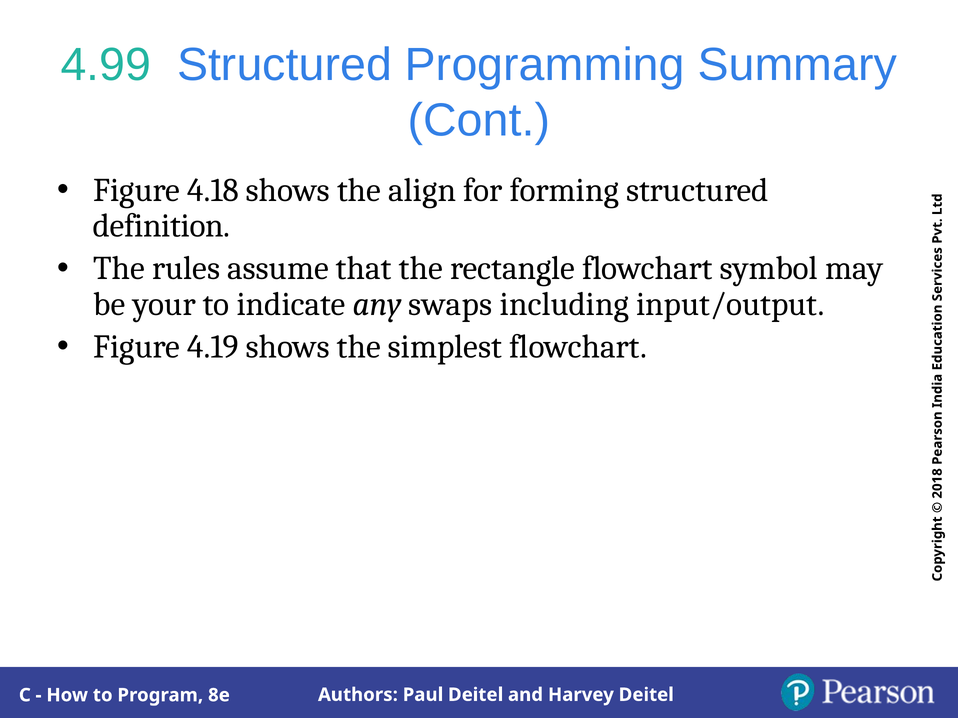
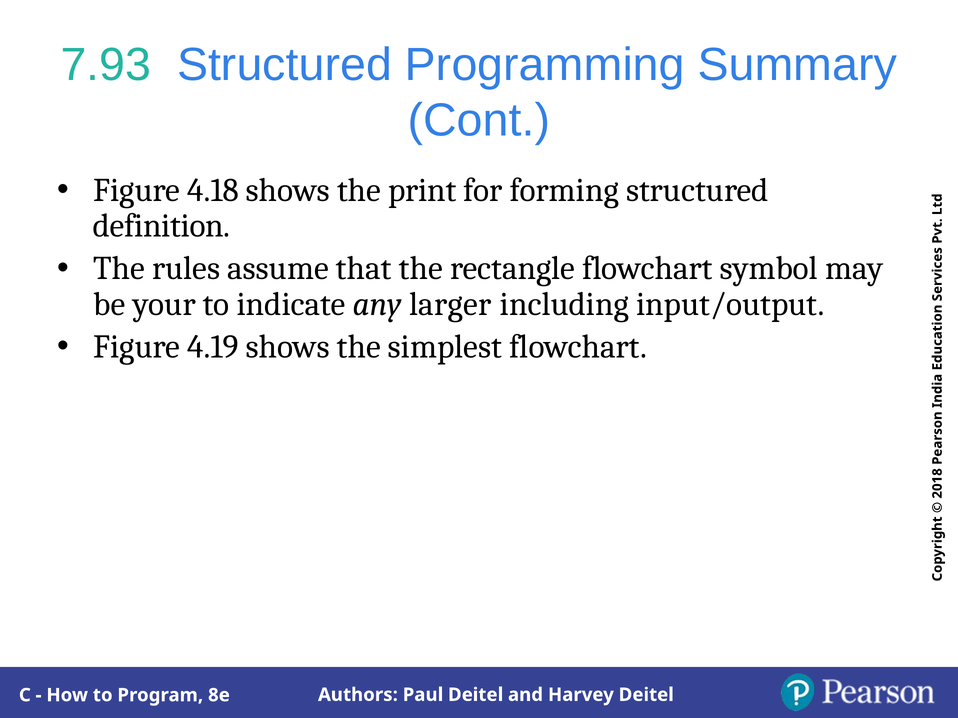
4.99: 4.99 -> 7.93
align: align -> print
swaps: swaps -> larger
